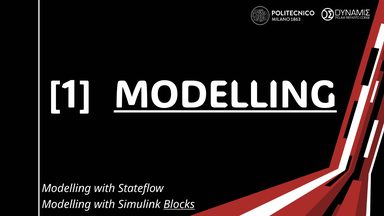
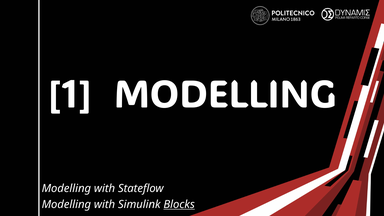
MODELLING at (225, 95) underline: present -> none
